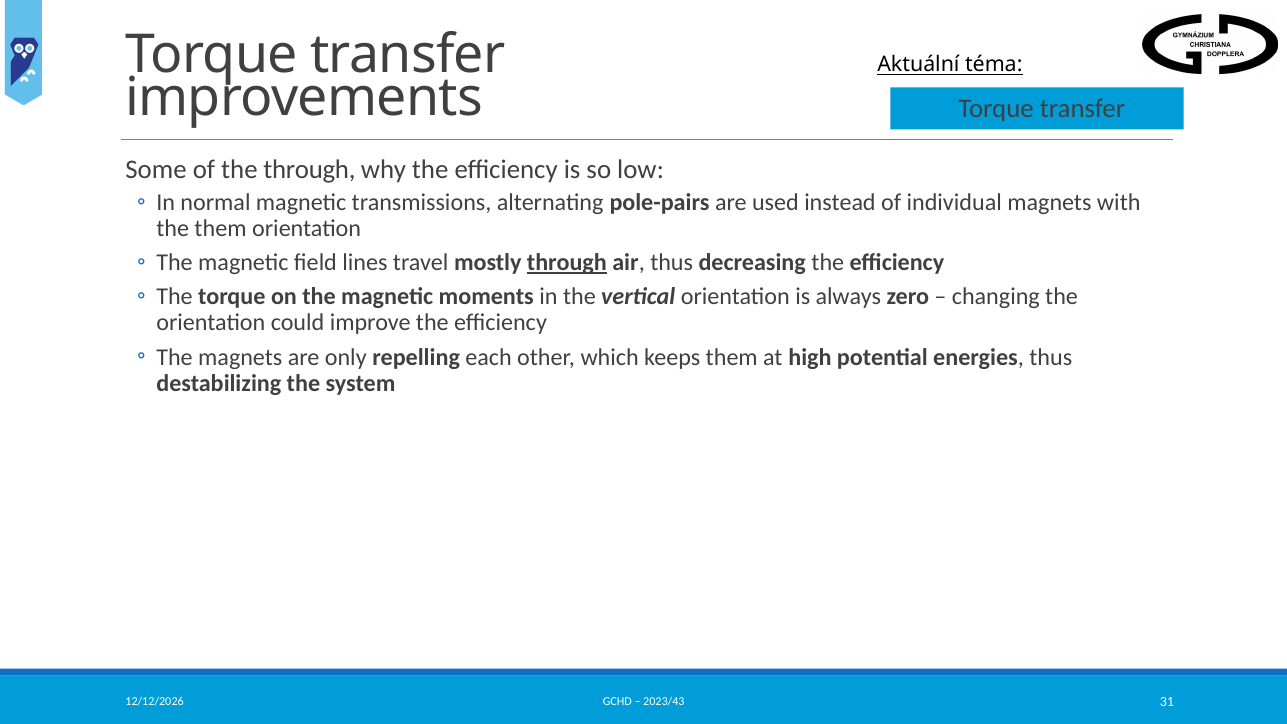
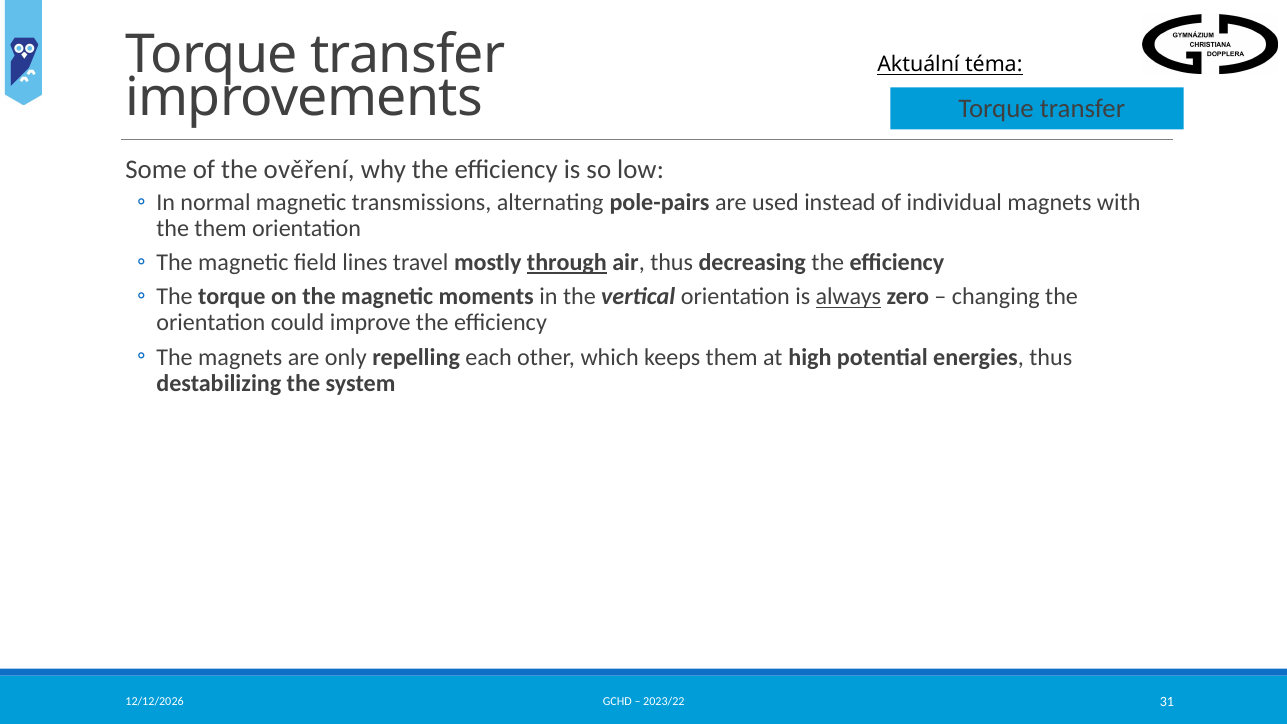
the through: through -> ověření
always underline: none -> present
2023/43: 2023/43 -> 2023/22
